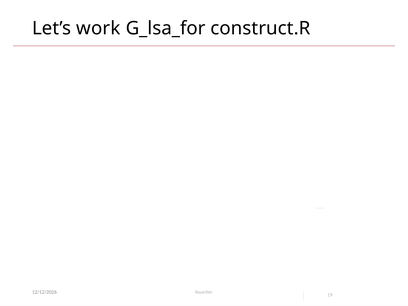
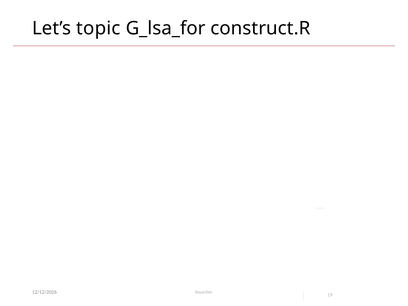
work: work -> topic
